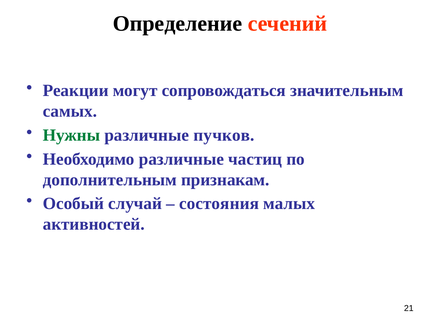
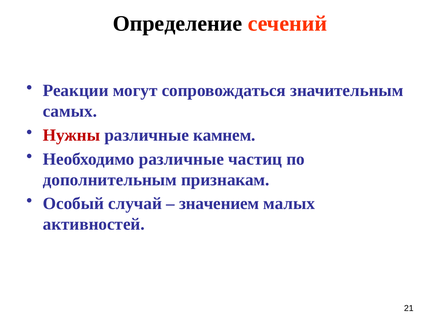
Нужны colour: green -> red
пучков: пучков -> камнем
состояния: состояния -> значением
